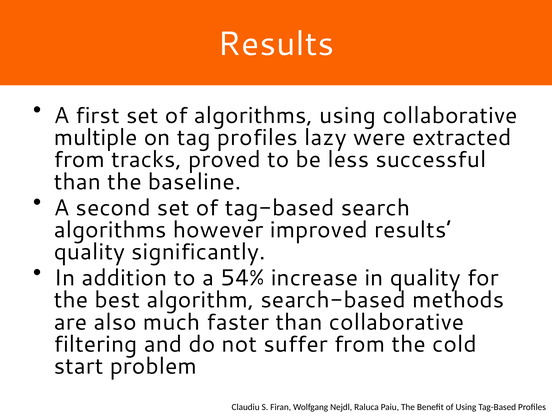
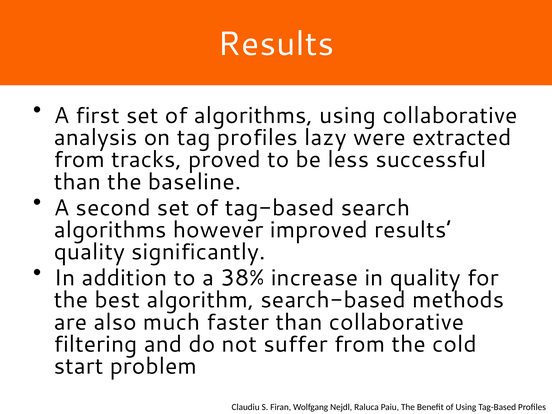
multiple: multiple -> analysis
54%: 54% -> 38%
